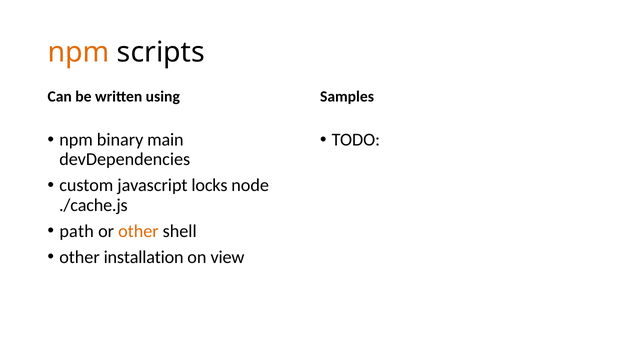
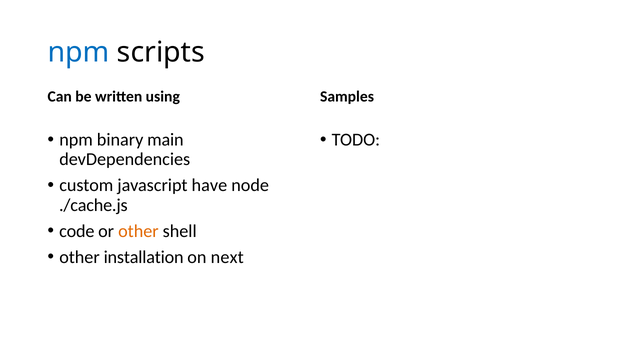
npm at (79, 52) colour: orange -> blue
locks: locks -> have
path: path -> code
view: view -> next
